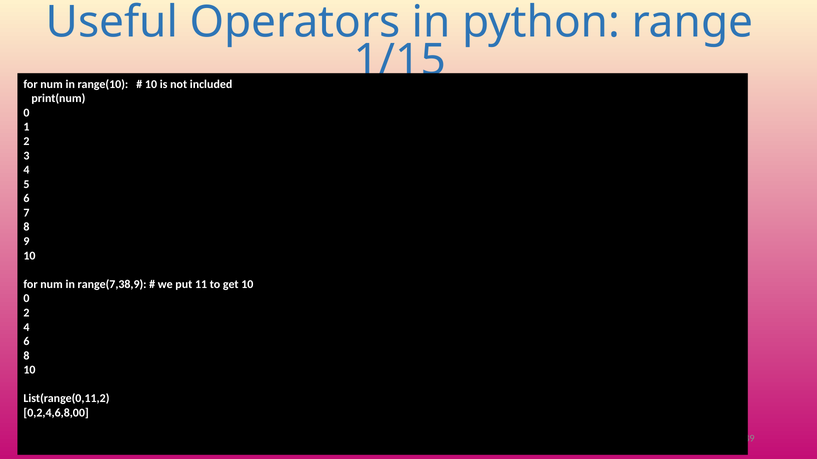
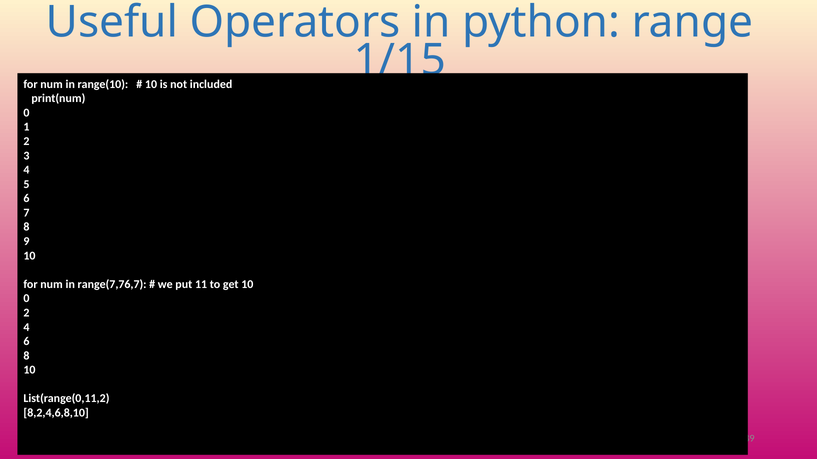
range(7,38,9: range(7,38,9 -> range(7,76,7
0,2,4,6,8,00: 0,2,4,6,8,00 -> 8,2,4,6,8,10
